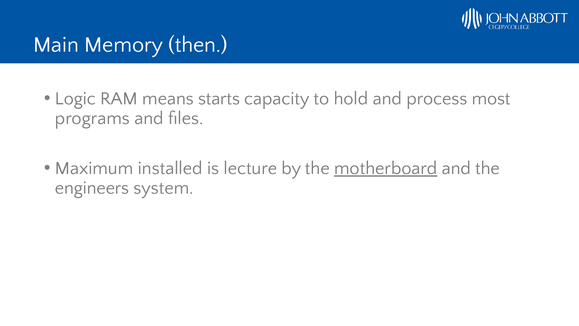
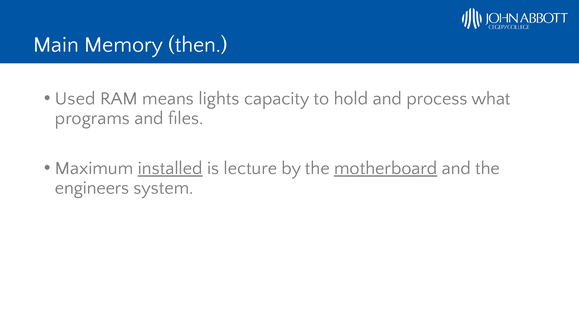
Logic: Logic -> Used
starts: starts -> lights
most: most -> what
installed underline: none -> present
